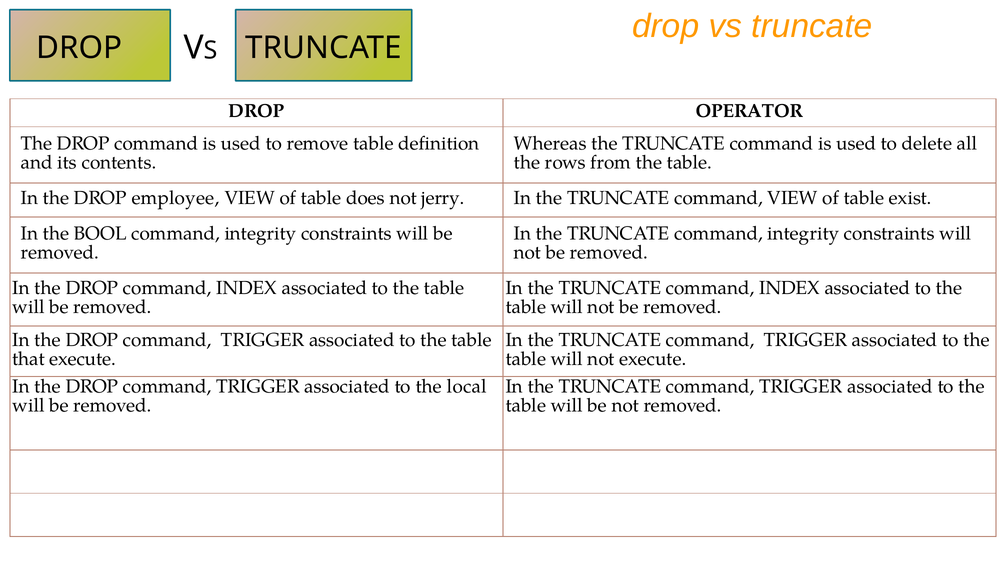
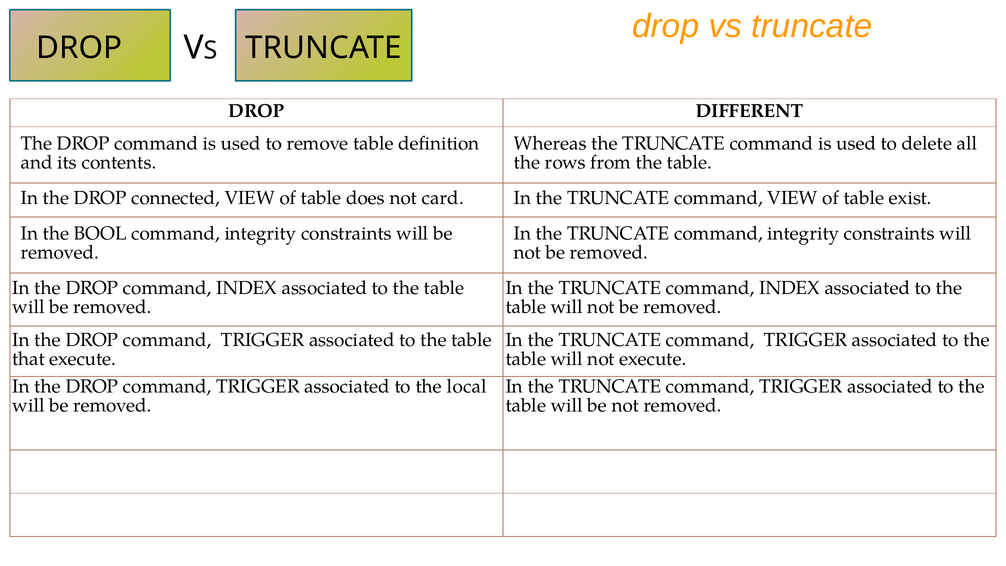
OPERATOR: OPERATOR -> DIFFERENT
employee: employee -> connected
jerry: jerry -> card
